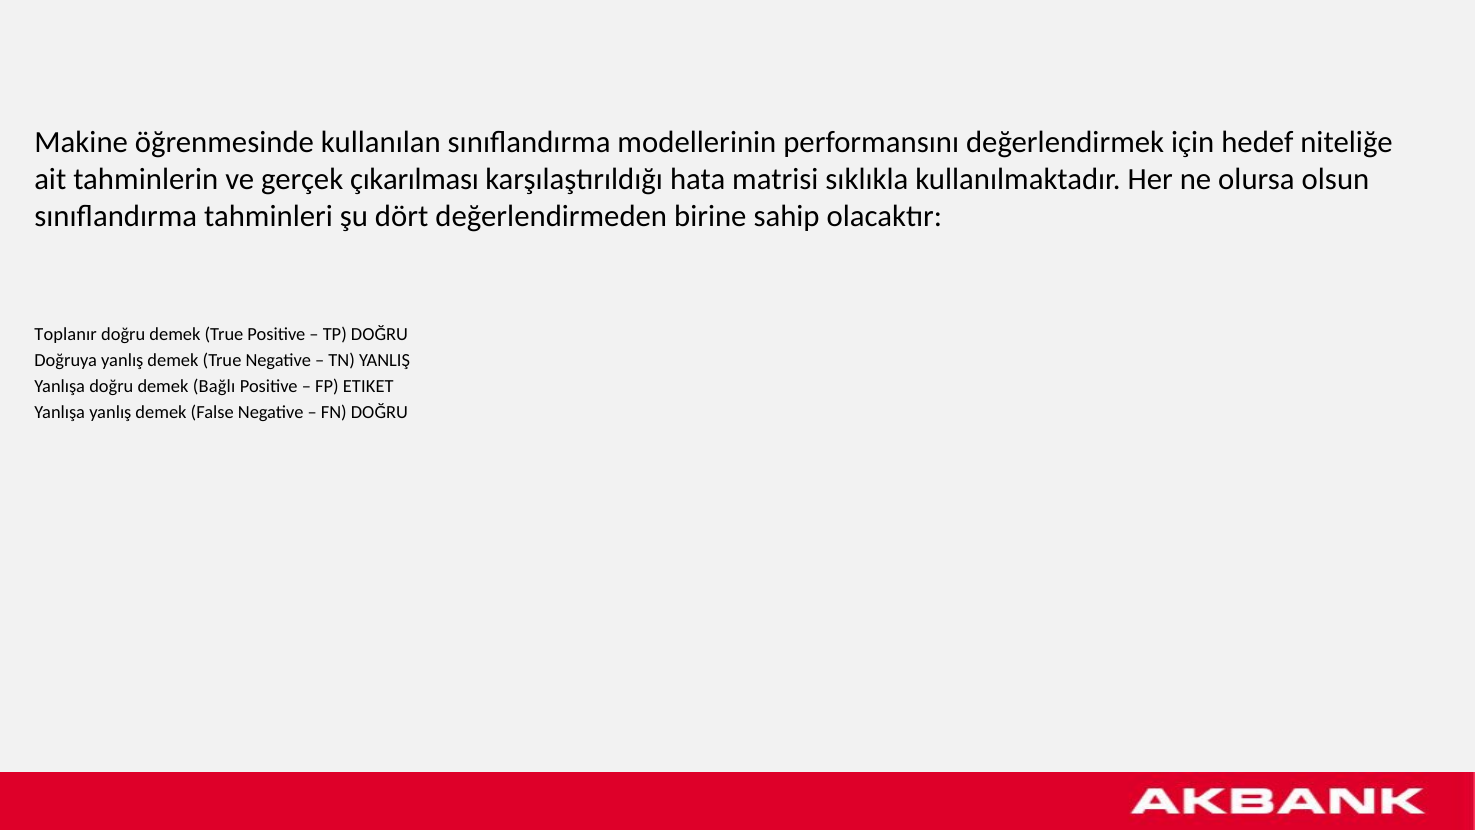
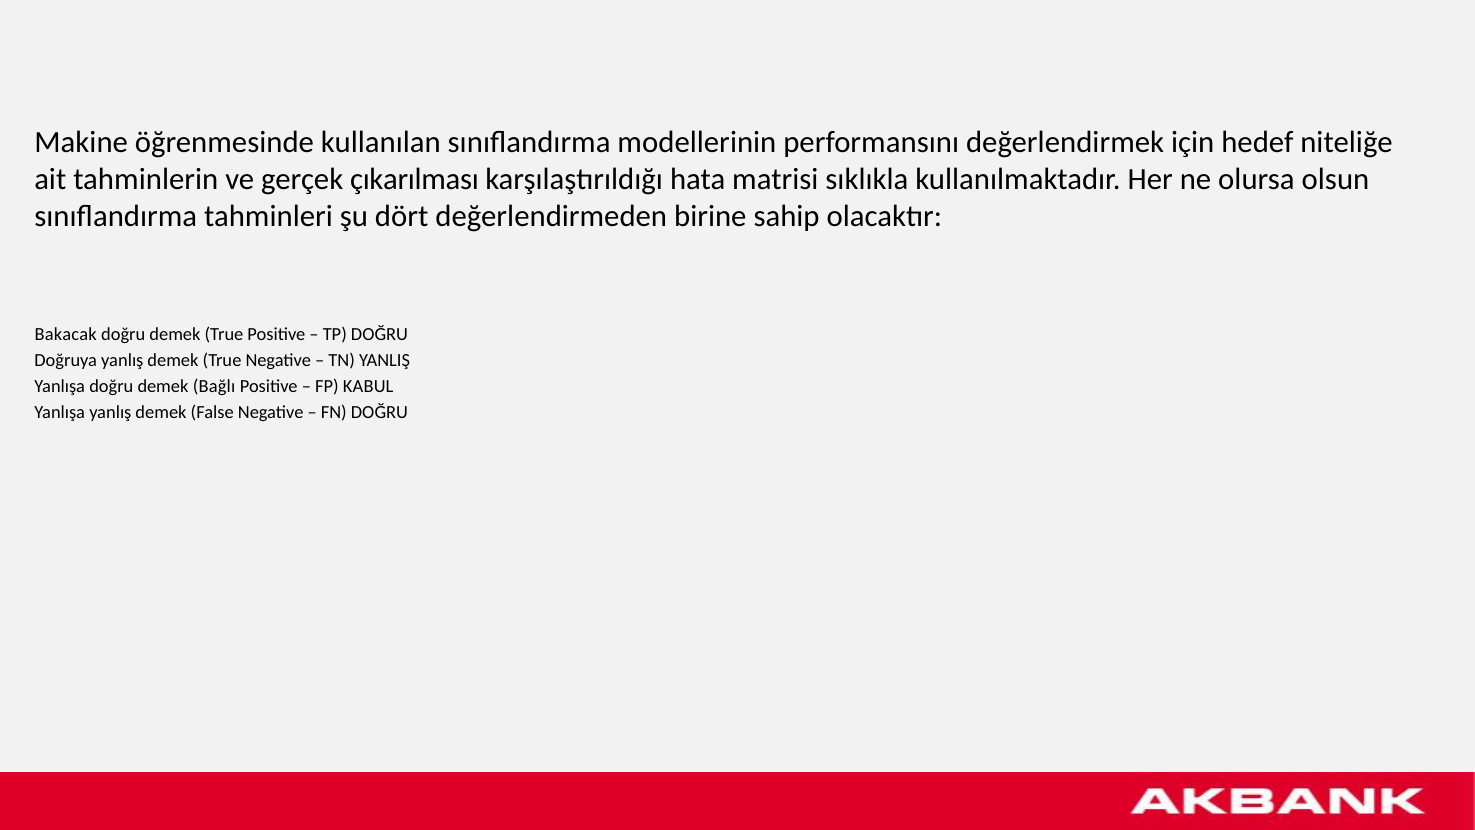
Toplanır: Toplanır -> Bakacak
ETIKET: ETIKET -> KABUL
